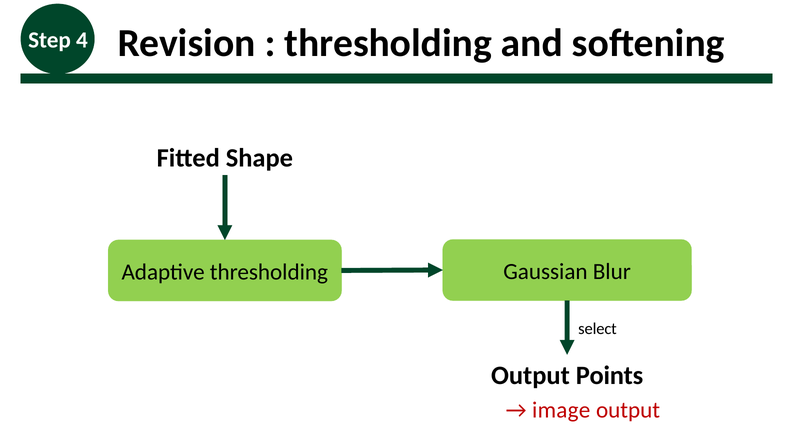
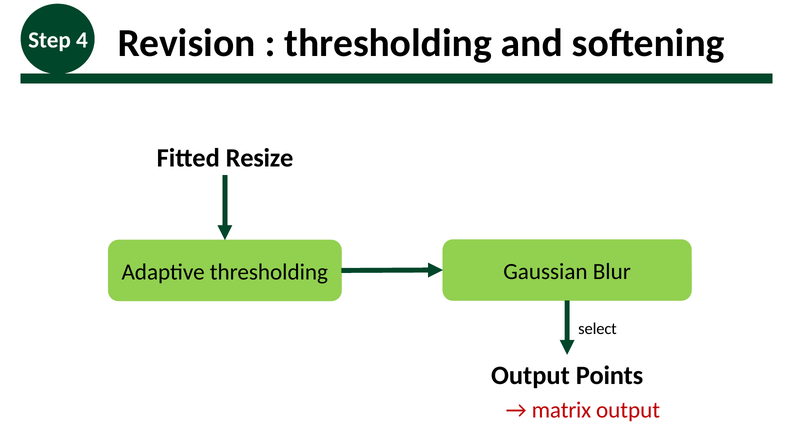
Shape: Shape -> Resize
image: image -> matrix
